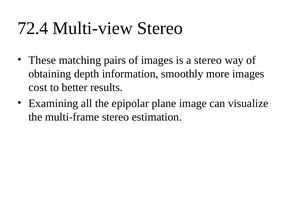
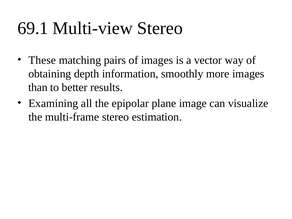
72.4: 72.4 -> 69.1
a stereo: stereo -> vector
cost: cost -> than
